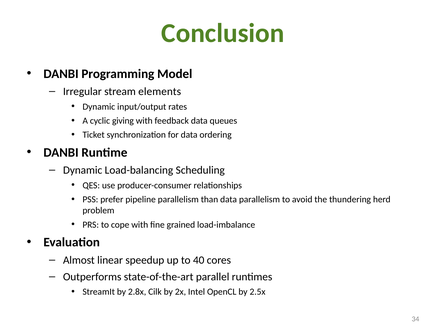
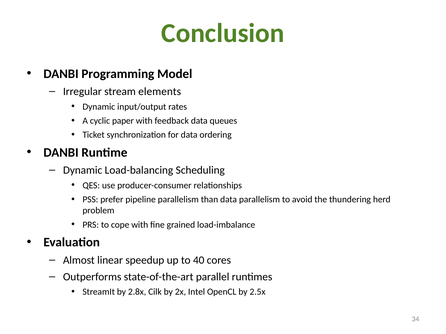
giving: giving -> paper
